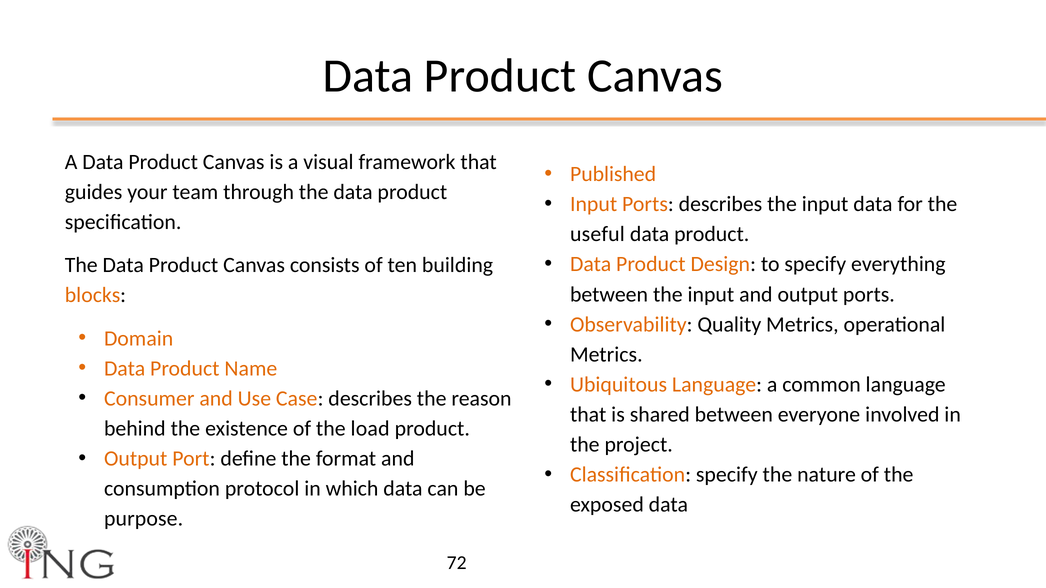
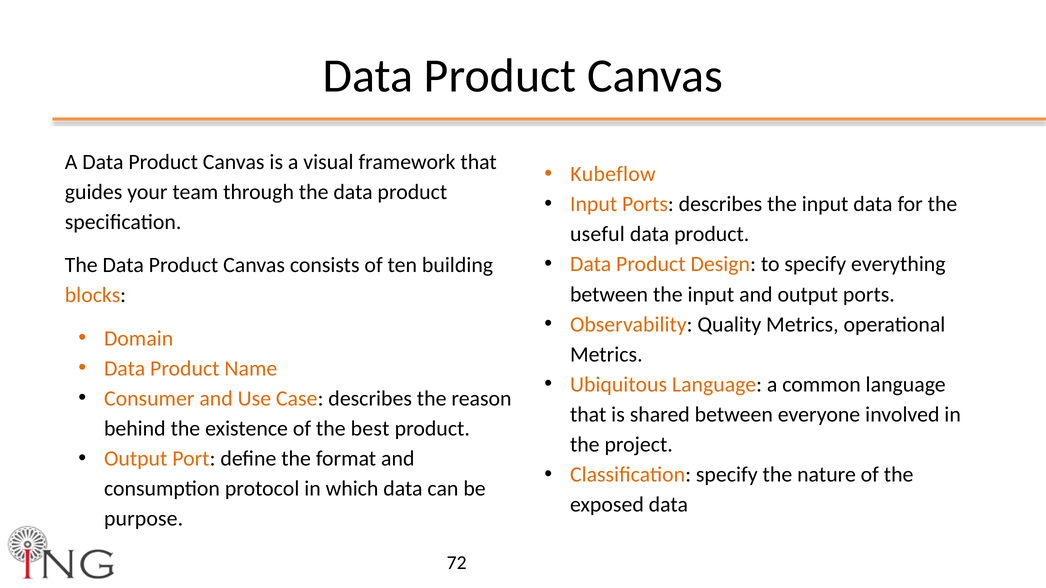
Published: Published -> Kubeflow
load: load -> best
